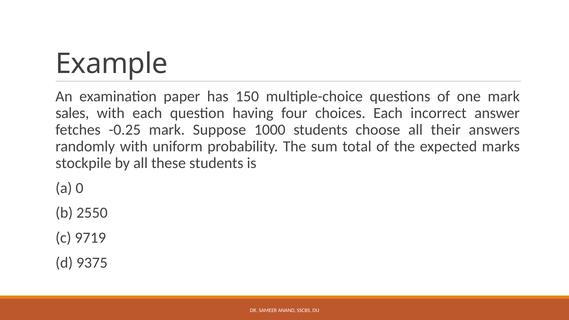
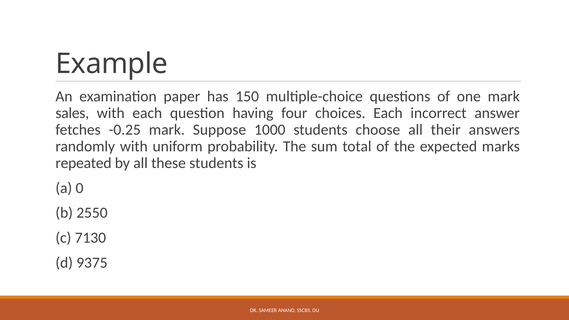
stockpile: stockpile -> repeated
9719: 9719 -> 7130
